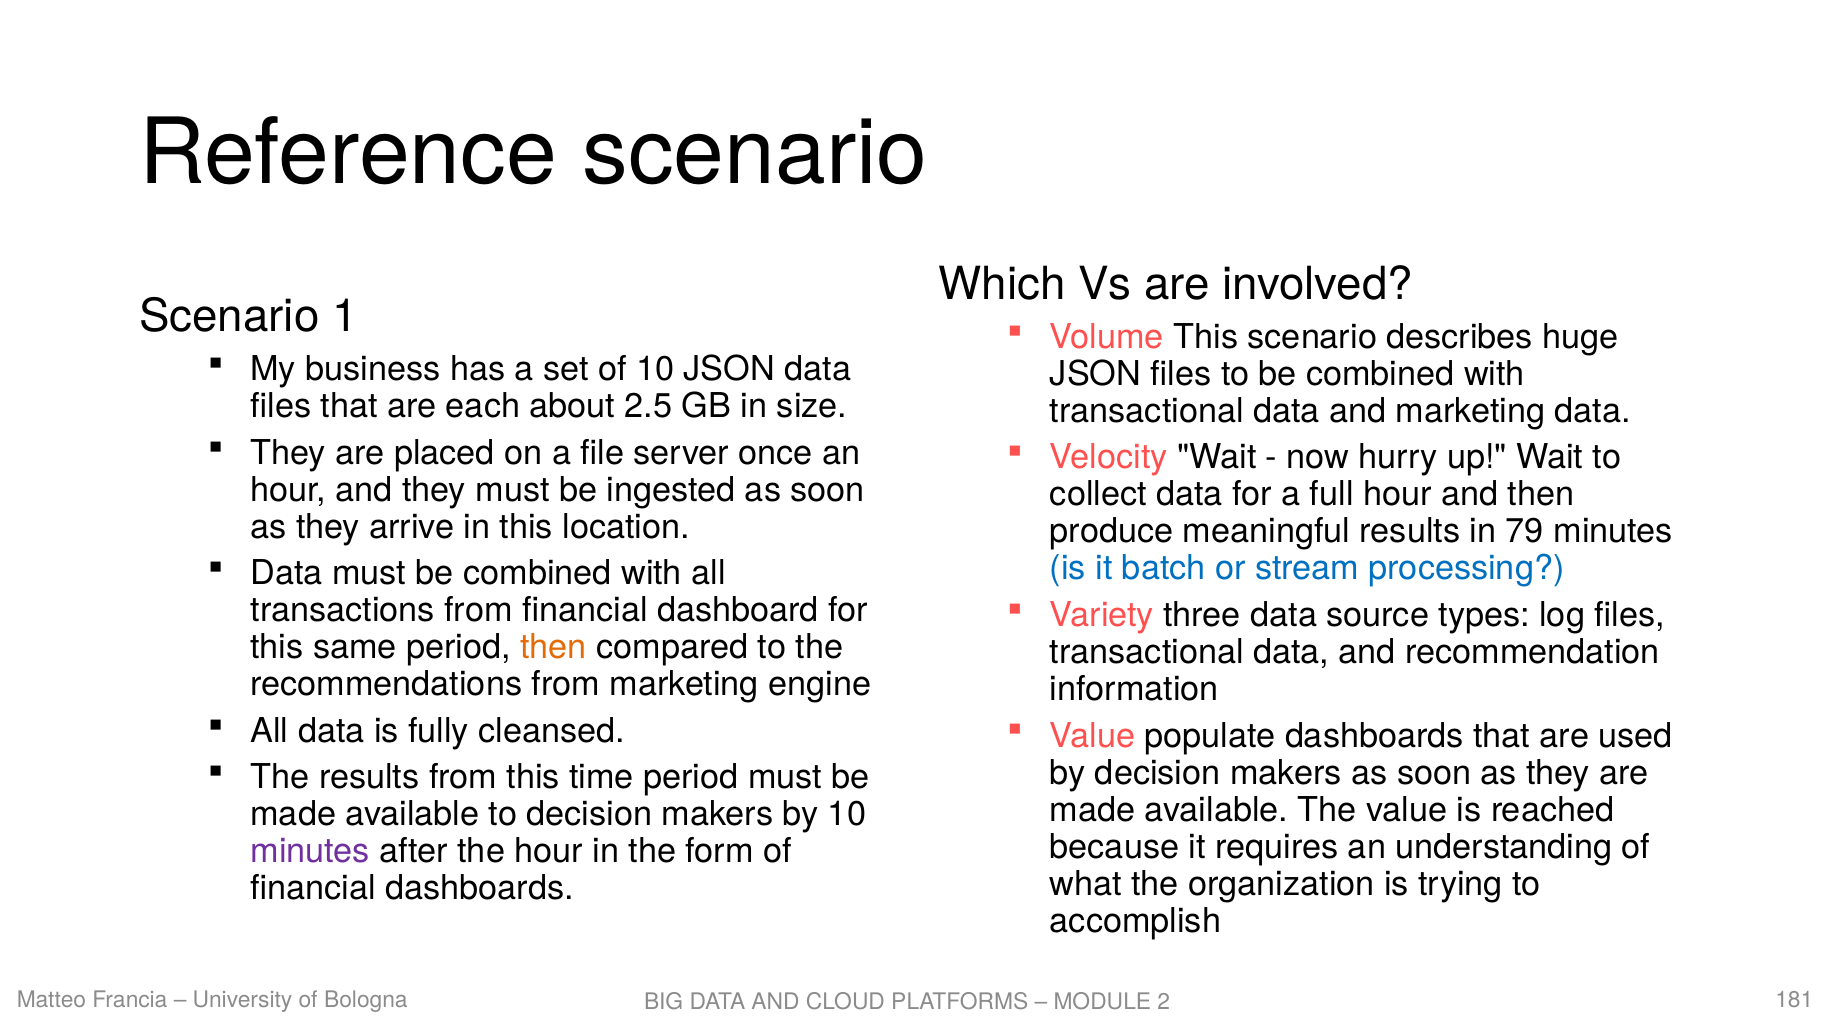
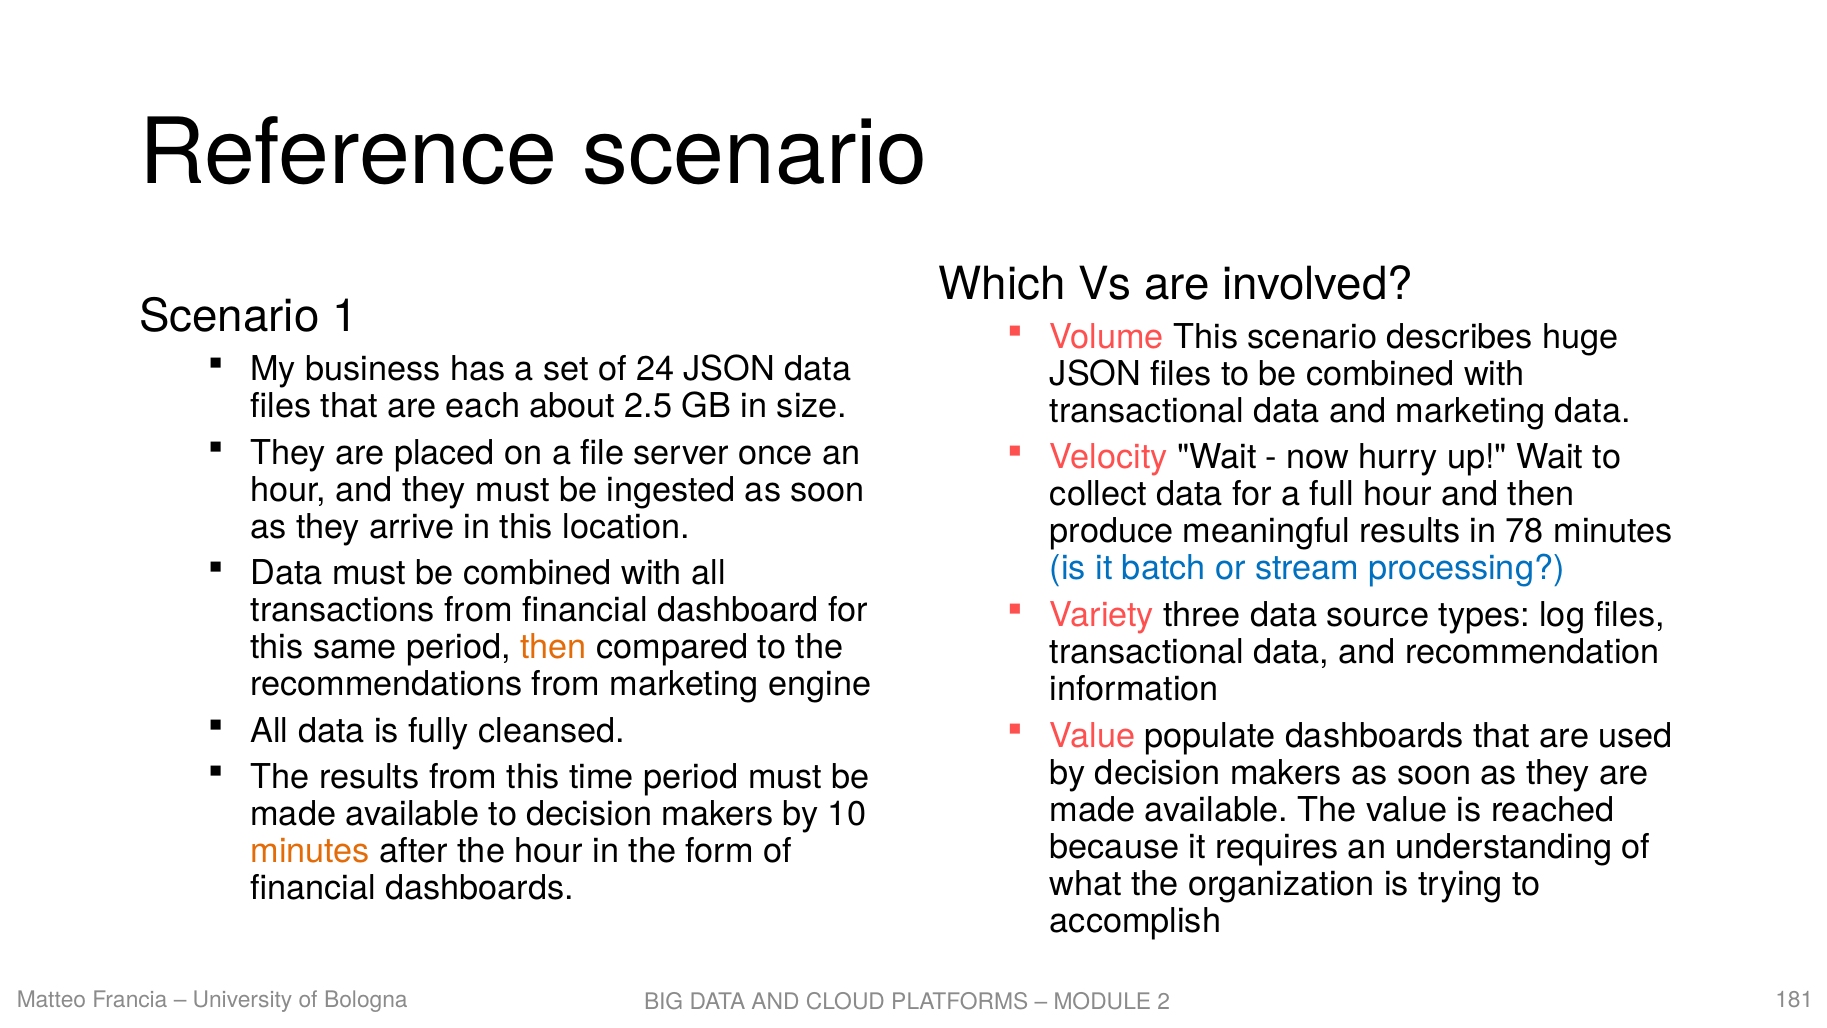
of 10: 10 -> 24
79: 79 -> 78
minutes at (310, 851) colour: purple -> orange
